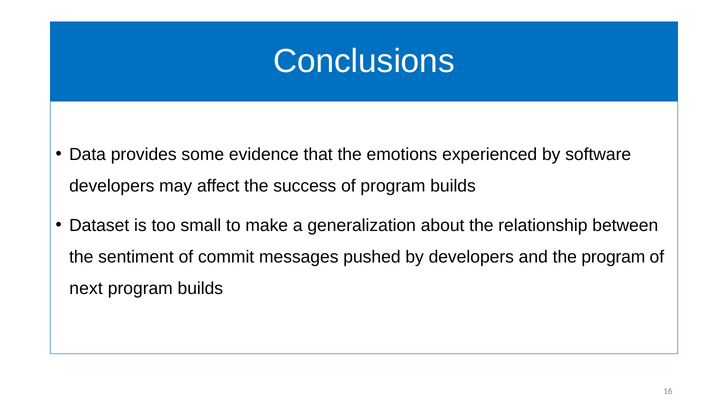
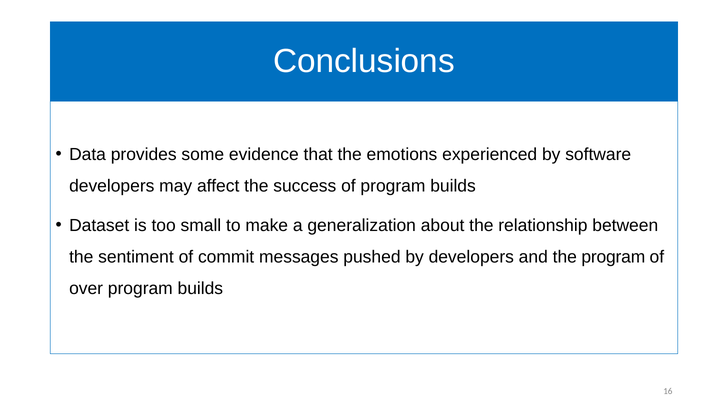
next: next -> over
